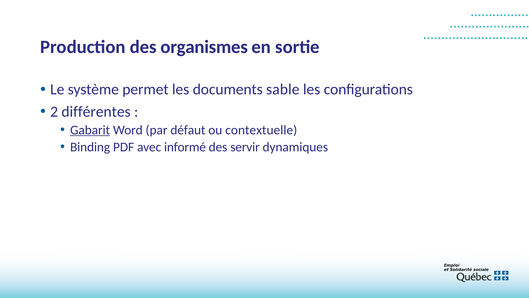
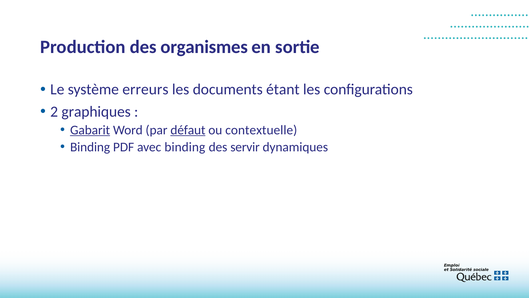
permet: permet -> erreurs
sable: sable -> étant
différentes: différentes -> graphiques
défaut underline: none -> present
avec informé: informé -> binding
